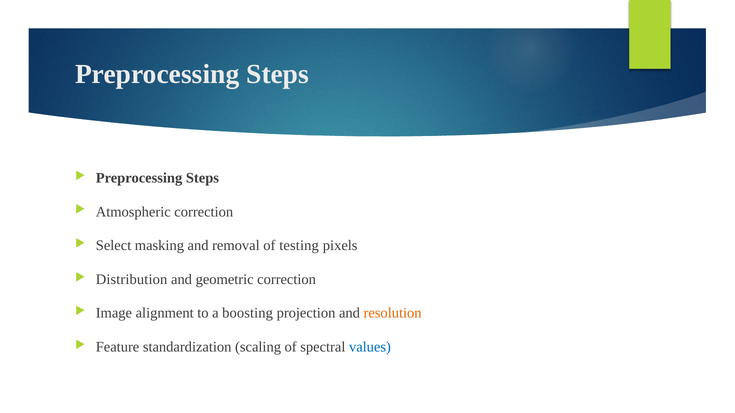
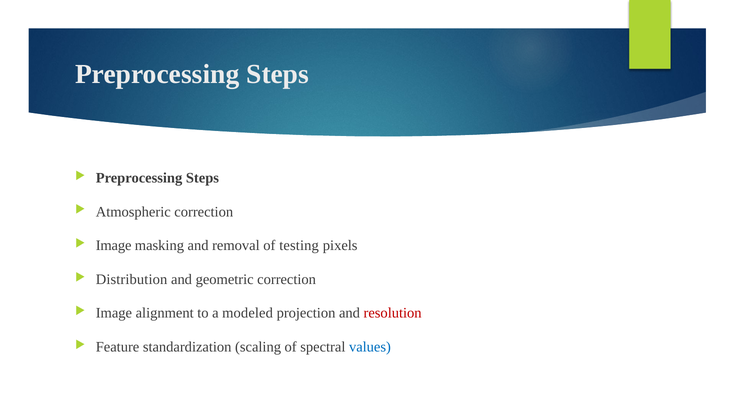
Select at (114, 246): Select -> Image
boosting: boosting -> modeled
resolution colour: orange -> red
